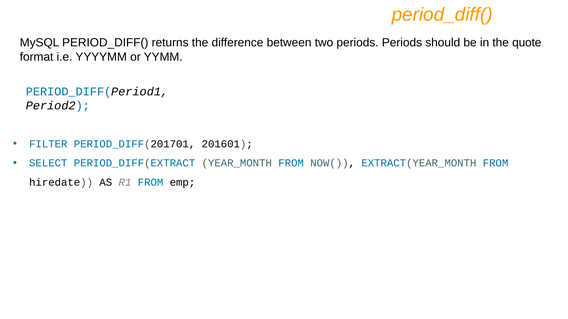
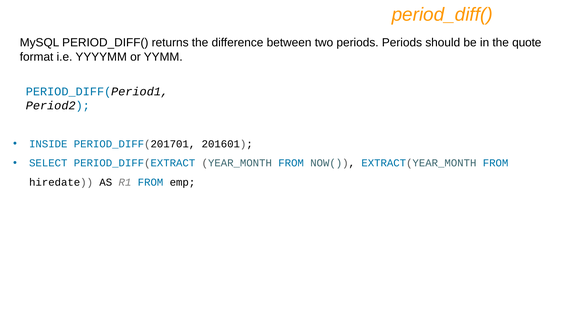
FILTER: FILTER -> INSIDE
